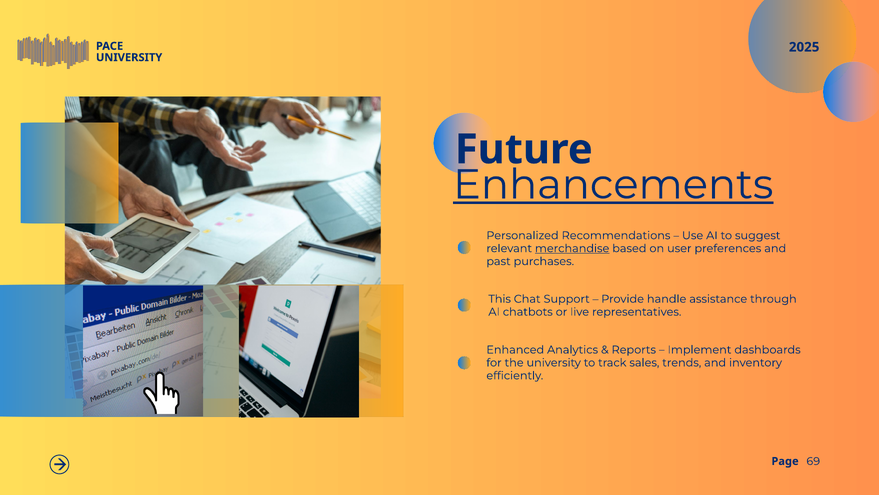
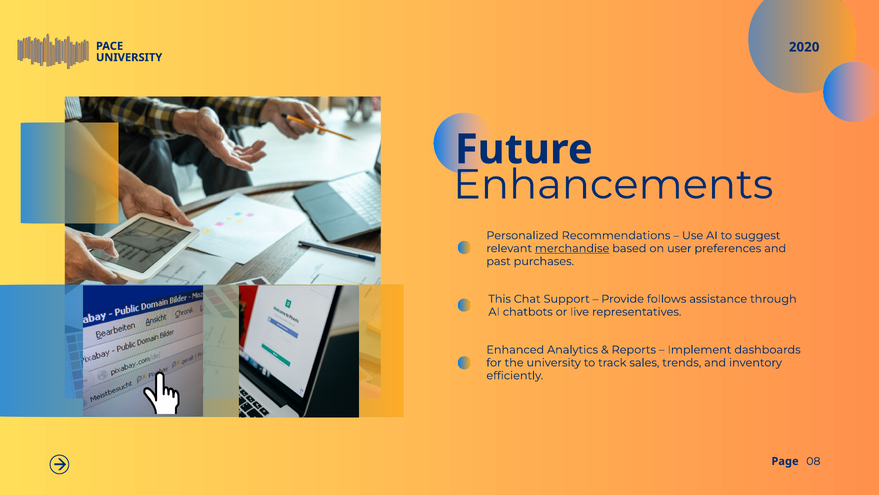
2025: 2025 -> 2020
Enhancements underline: present -> none
handle: handle -> follows
69: 69 -> 08
